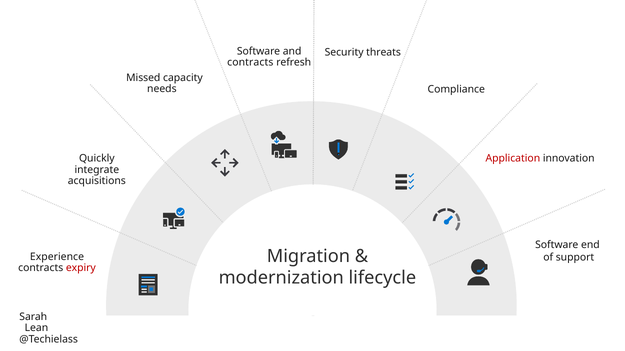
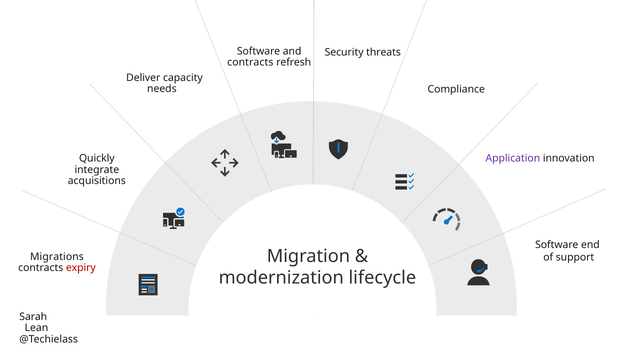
Missed: Missed -> Deliver
Application colour: red -> purple
Experience: Experience -> Migrations
